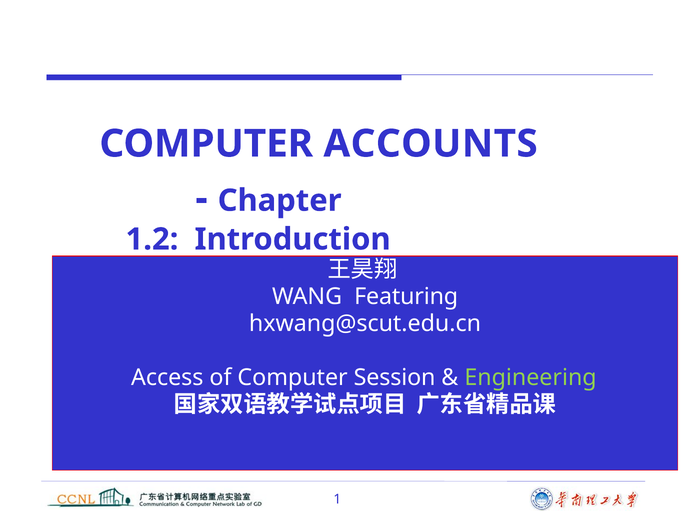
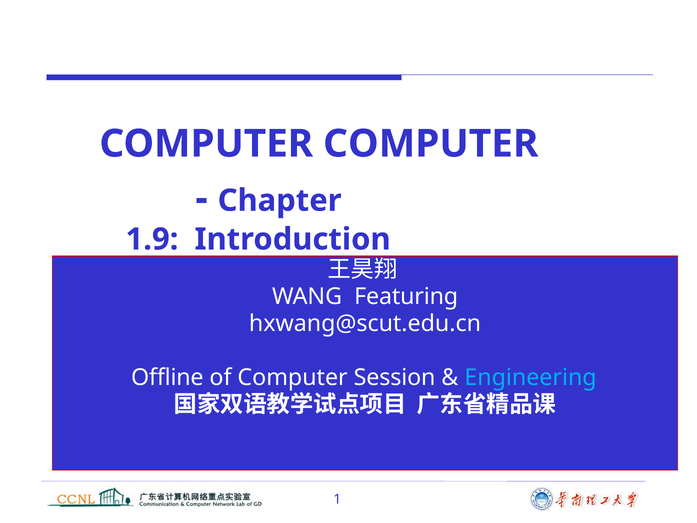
COMPUTER ACCOUNTS: ACCOUNTS -> COMPUTER
1.2: 1.2 -> 1.9
Access: Access -> Offline
Engineering colour: light green -> light blue
